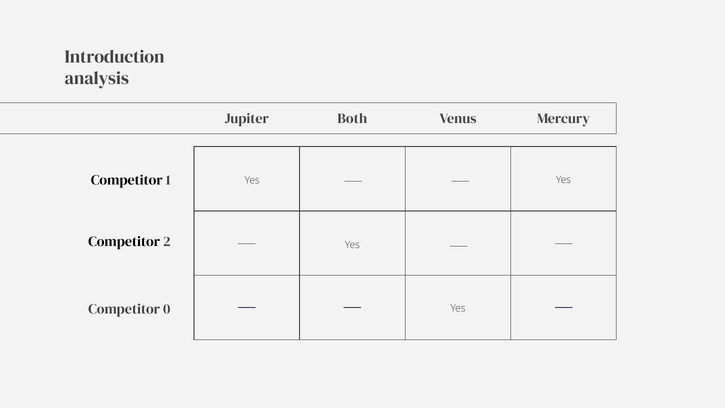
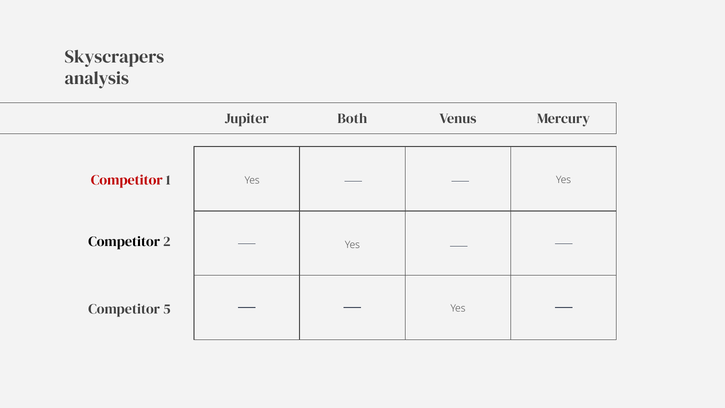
Introduction: Introduction -> Skyscrapers
Competitor at (127, 180) colour: black -> red
0: 0 -> 5
